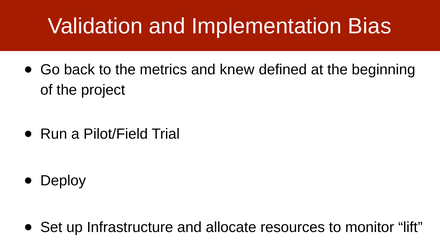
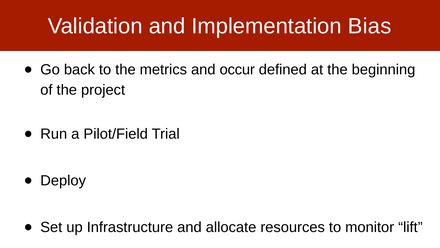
knew: knew -> occur
